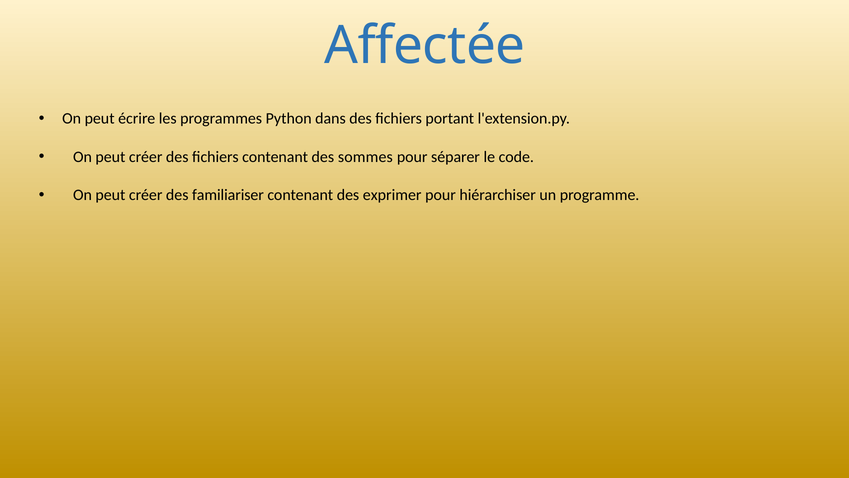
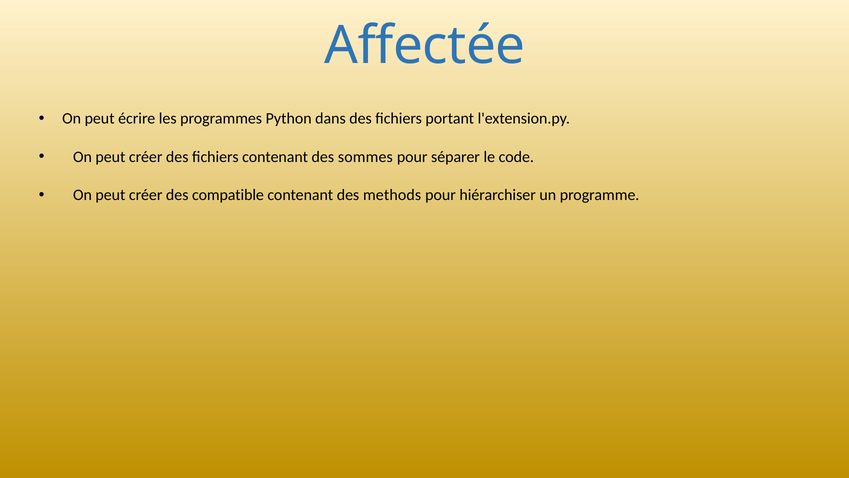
familiariser: familiariser -> compatible
exprimer: exprimer -> methods
